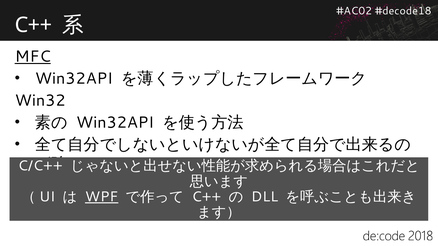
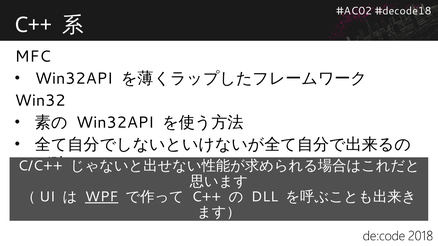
MFC underline: present -> none
